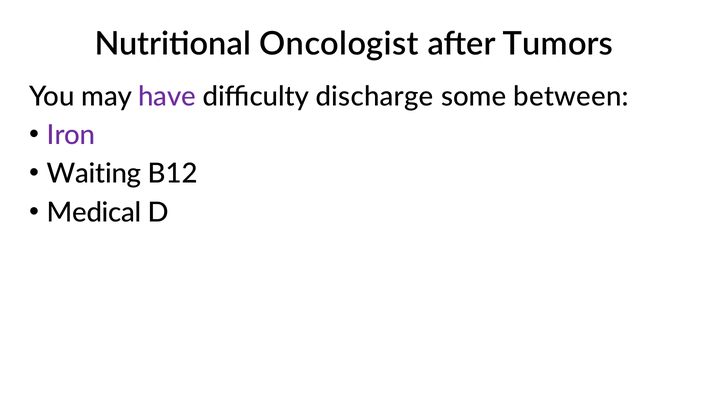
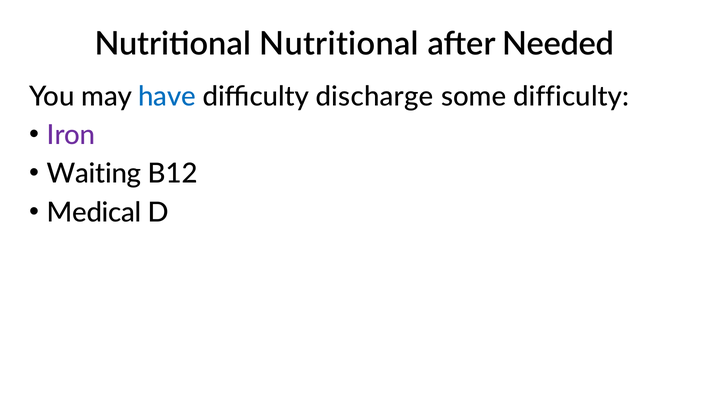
Nutritional Oncologist: Oncologist -> Nutritional
Tumors: Tumors -> Needed
have colour: purple -> blue
some between: between -> difficulty
